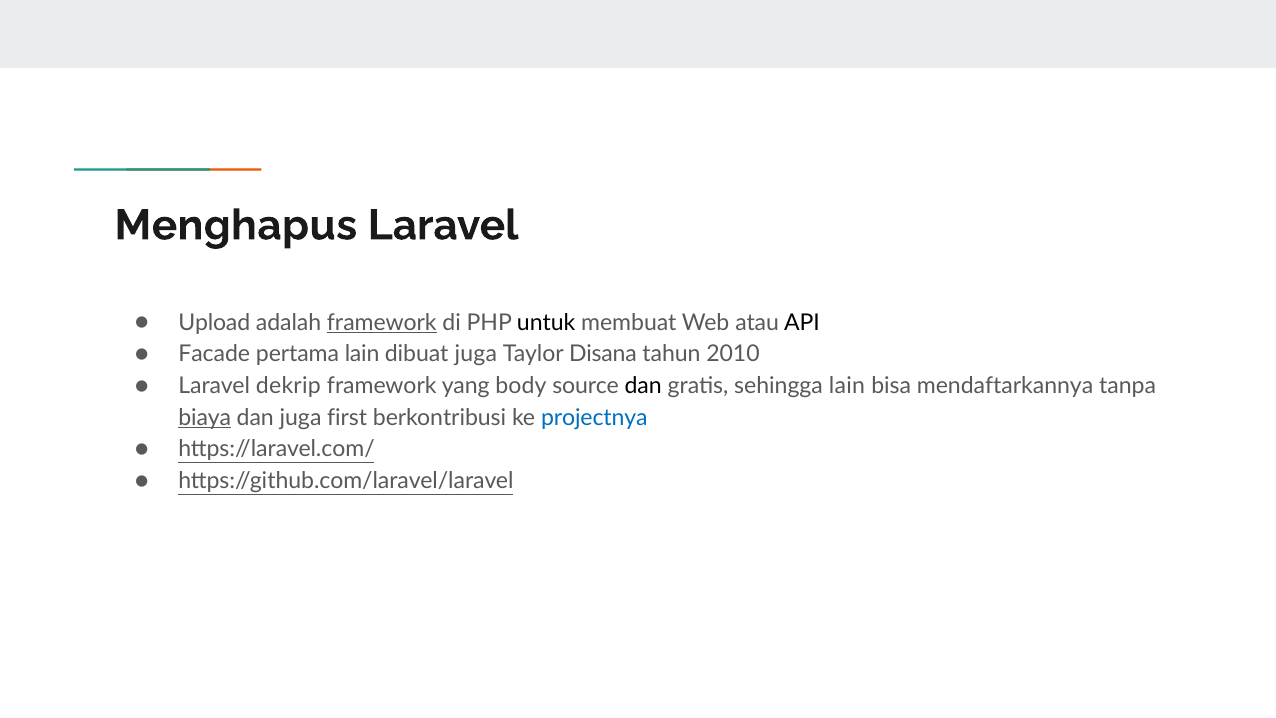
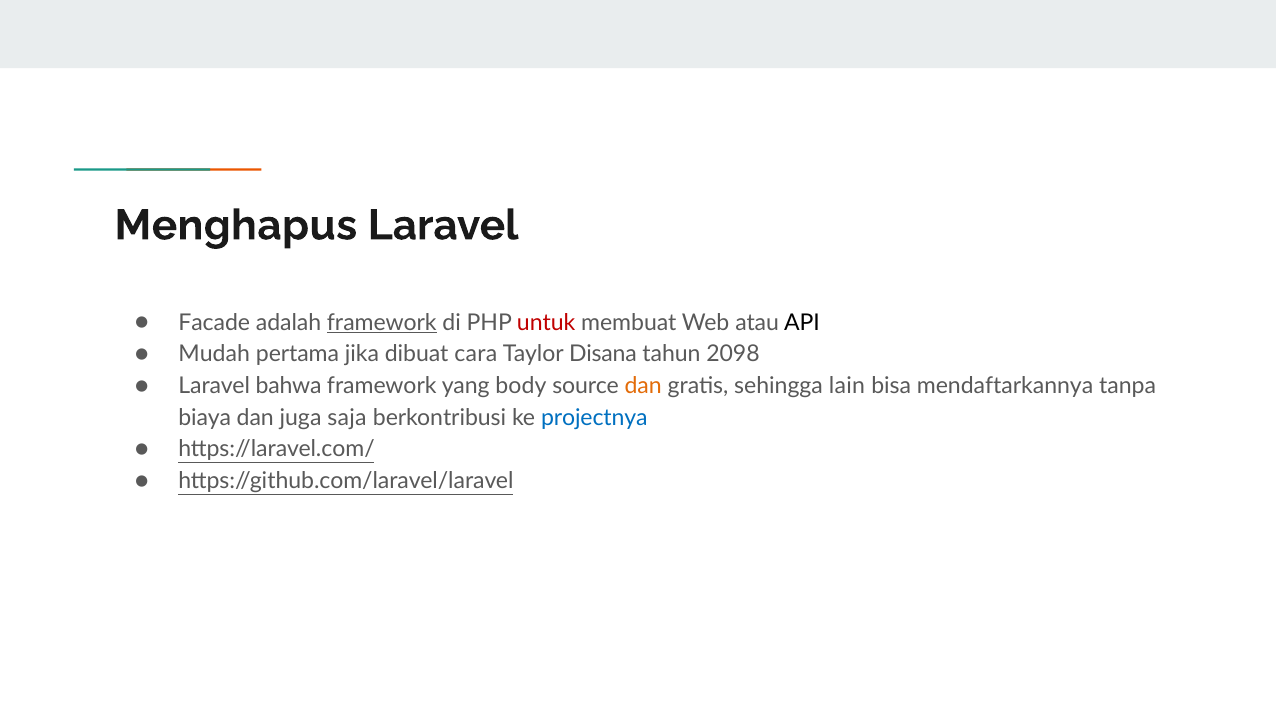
Upload: Upload -> Facade
untuk colour: black -> red
Facade: Facade -> Mudah
pertama lain: lain -> jika
dibuat juga: juga -> cara
2010: 2010 -> 2098
dekrip: dekrip -> bahwa
dan at (643, 386) colour: black -> orange
biaya underline: present -> none
first: first -> saja
